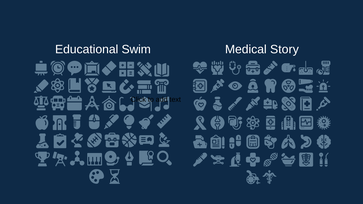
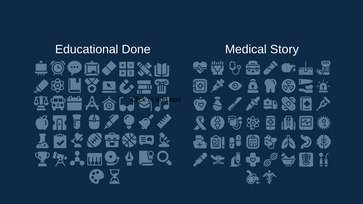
Swim: Swim -> Done
